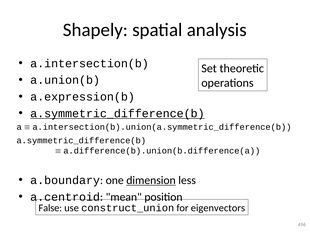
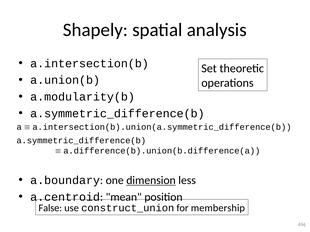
a.expression(b: a.expression(b -> a.modularity(b
a.symmetric_difference(b at (117, 114) underline: present -> none
eigenvectors: eigenvectors -> membership
